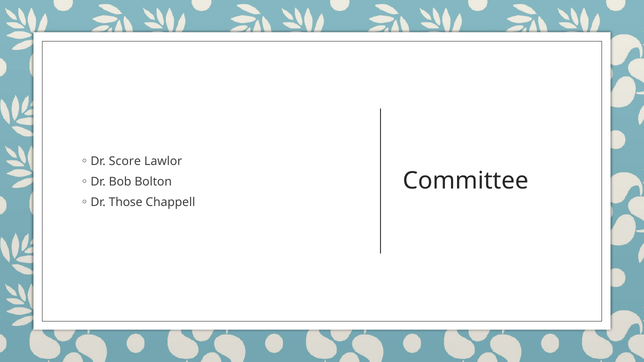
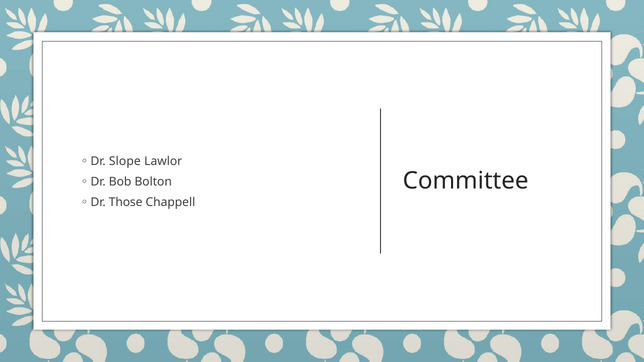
Score: Score -> Slope
